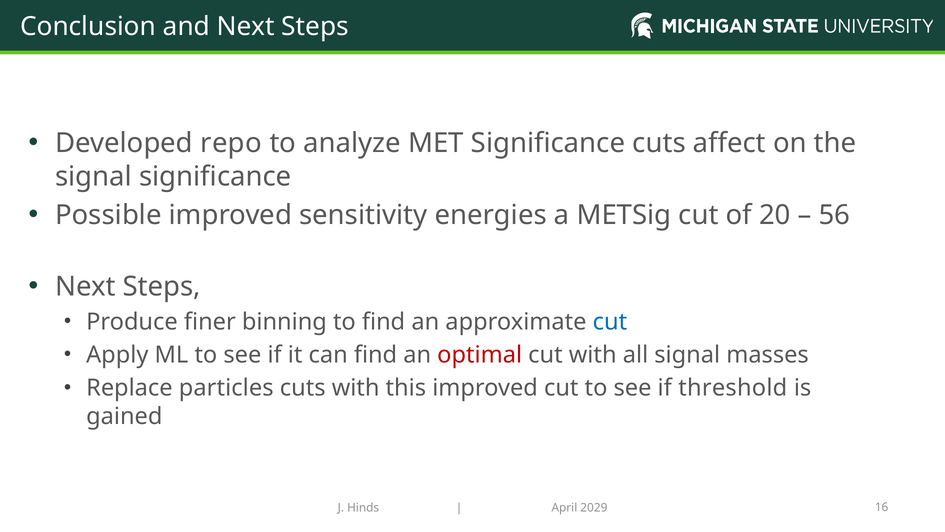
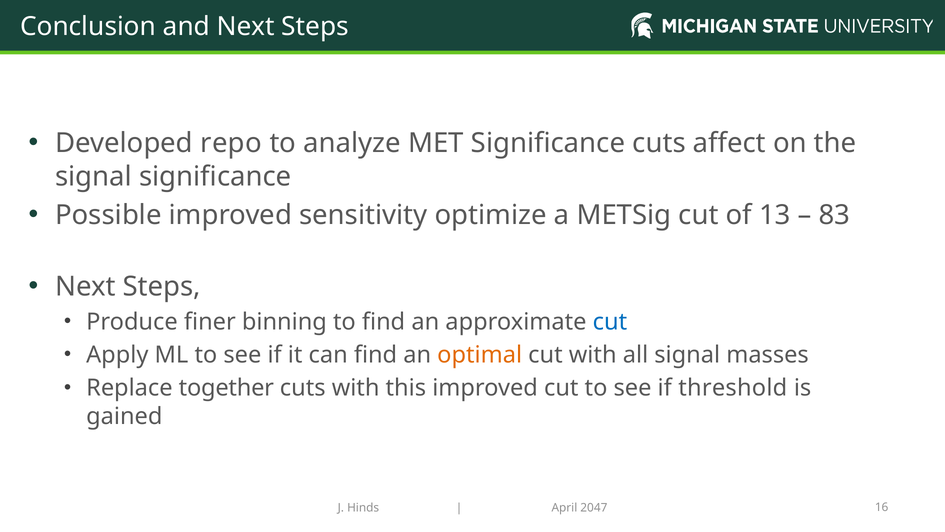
energies: energies -> optimize
20: 20 -> 13
56: 56 -> 83
optimal colour: red -> orange
particles: particles -> together
2029: 2029 -> 2047
